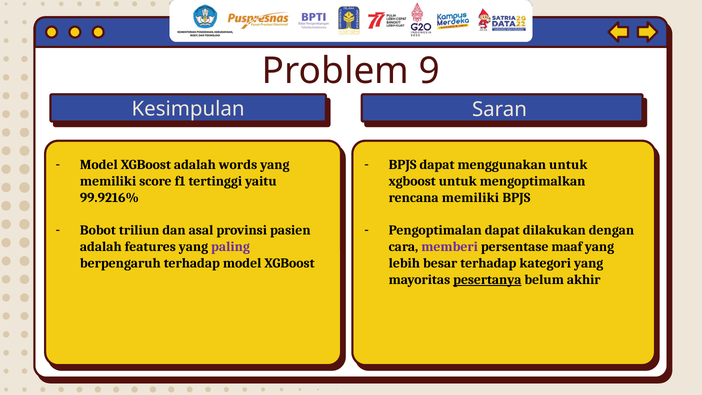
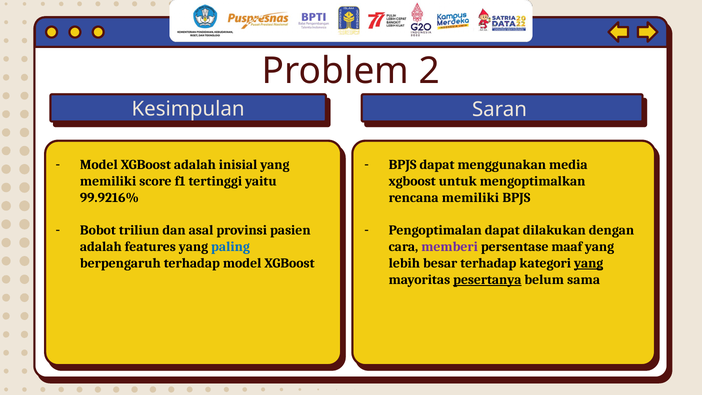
9: 9 -> 2
words: words -> inisial
menggunakan untuk: untuk -> media
paling colour: purple -> blue
yang at (589, 263) underline: none -> present
akhir: akhir -> sama
